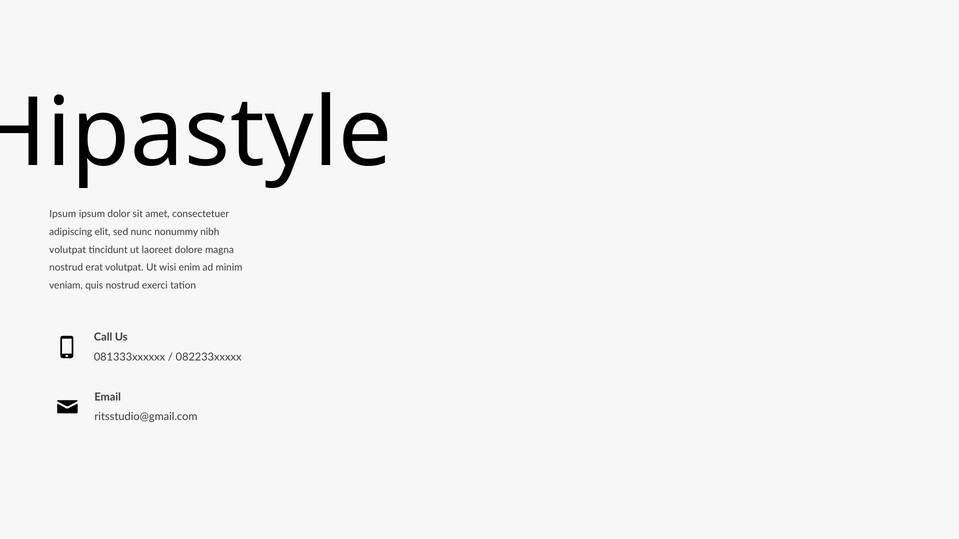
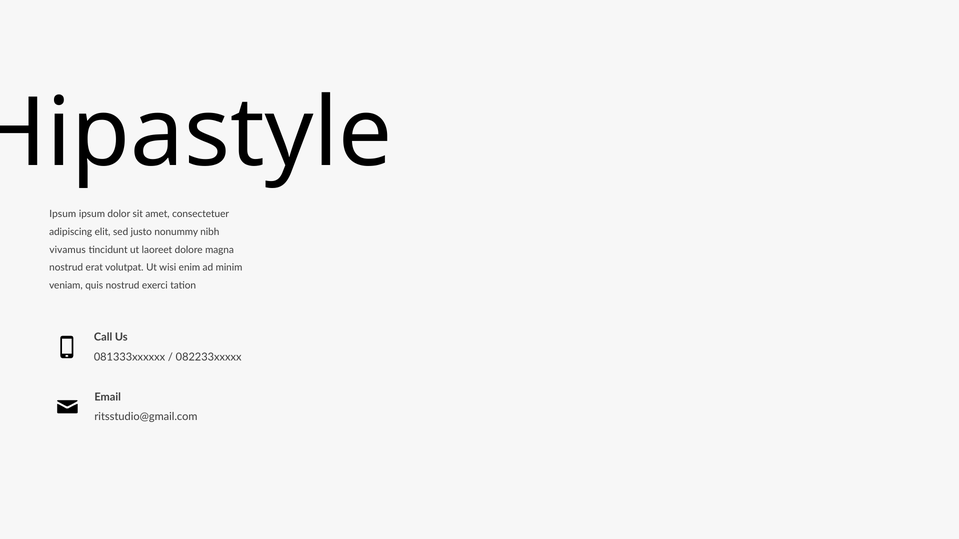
nunc: nunc -> justo
volutpat at (68, 250): volutpat -> vivamus
